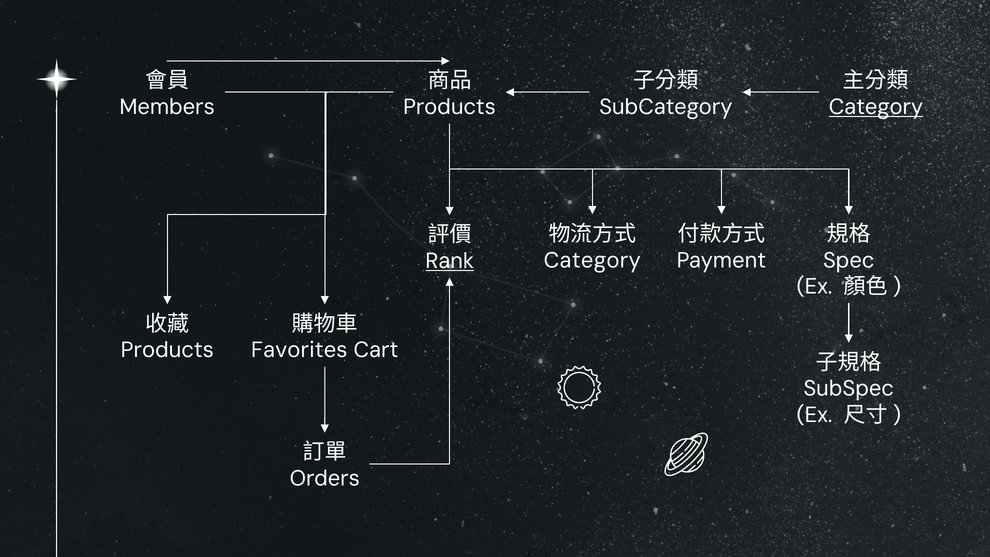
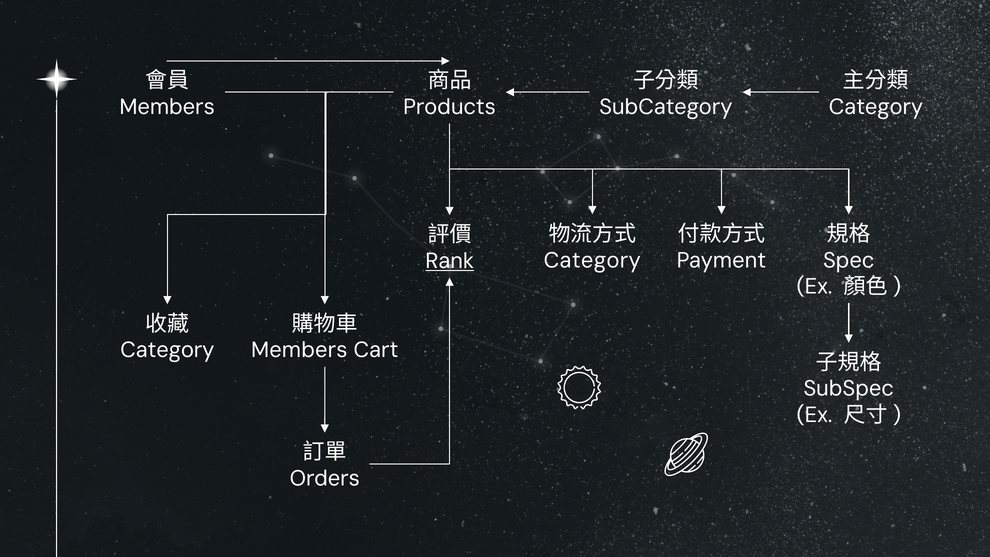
Category at (876, 107) underline: present -> none
Products at (167, 350): Products -> Category
Favorites at (299, 350): Favorites -> Members
